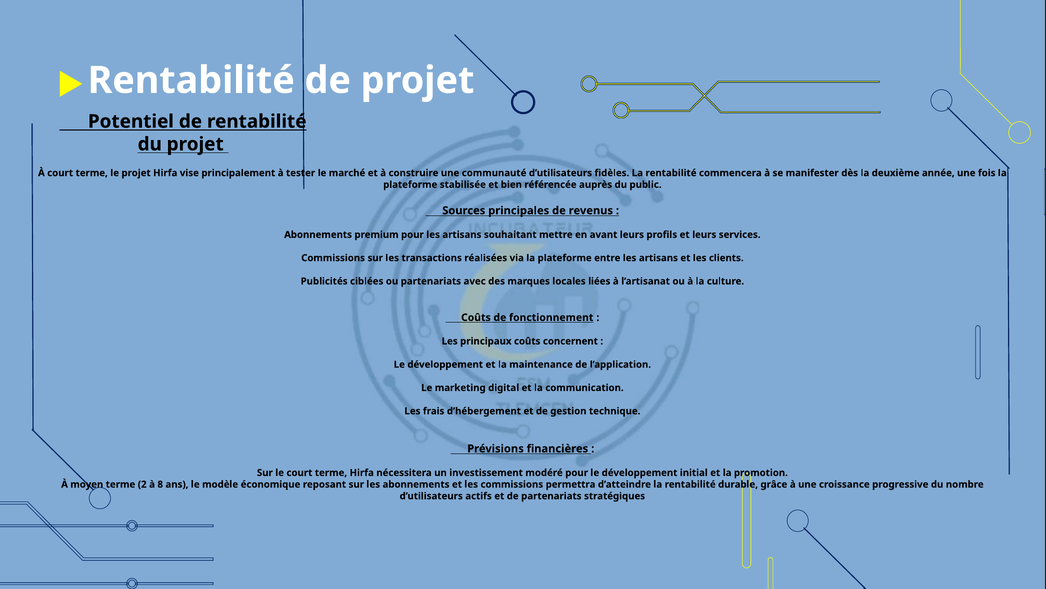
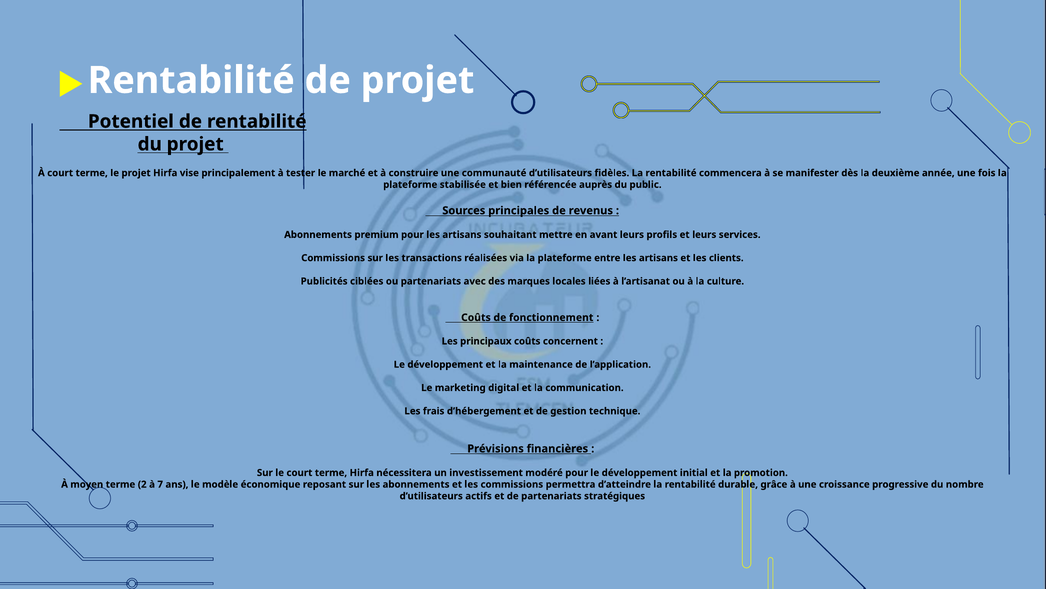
8: 8 -> 7
